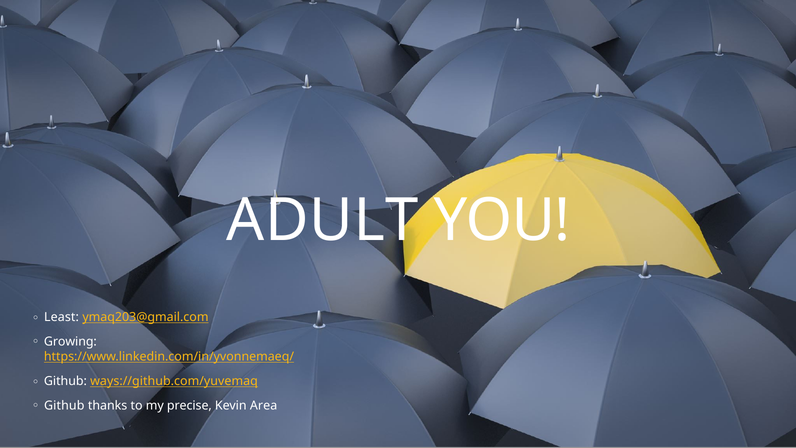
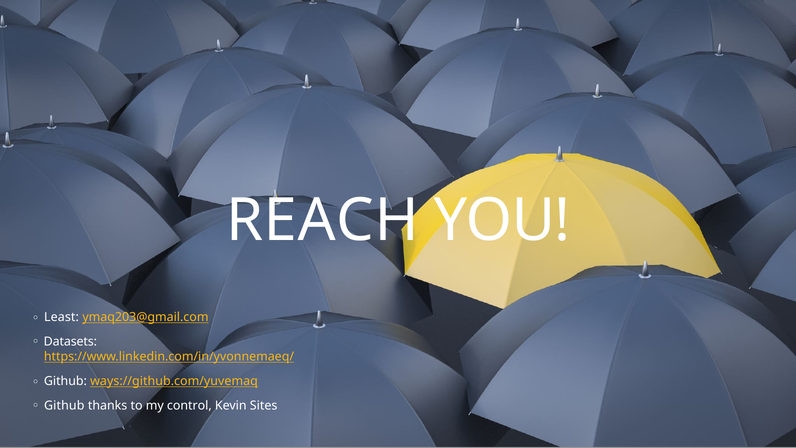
ADULT: ADULT -> REACH
Growing: Growing -> Datasets
precise: precise -> control
Area: Area -> Sites
